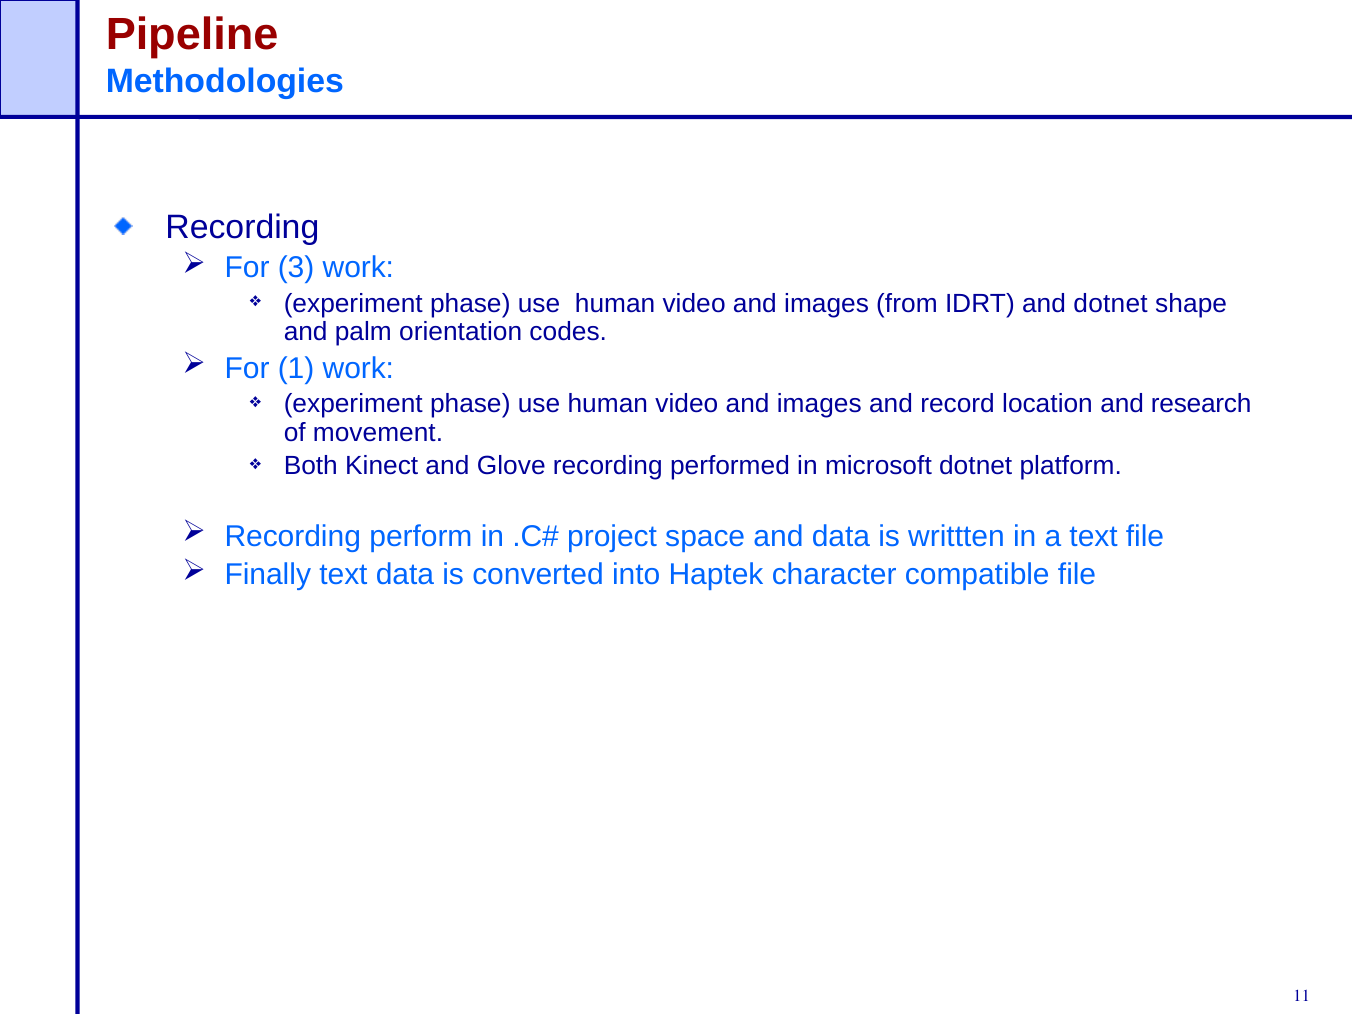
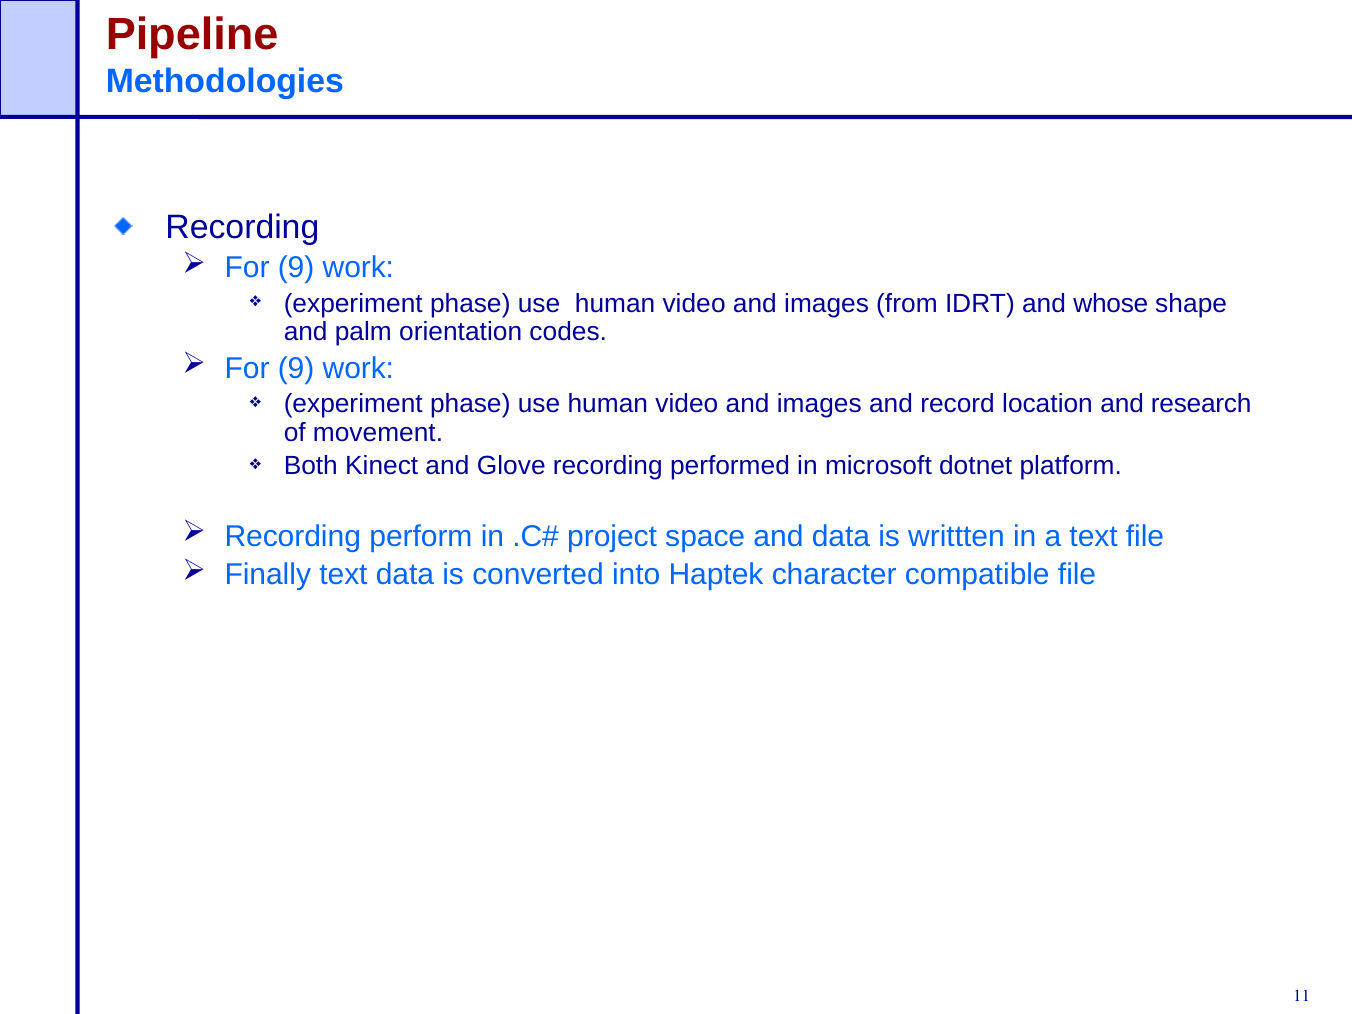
3 at (296, 268): 3 -> 9
and dotnet: dotnet -> whose
1 at (296, 368): 1 -> 9
